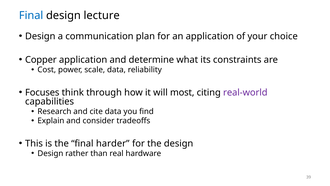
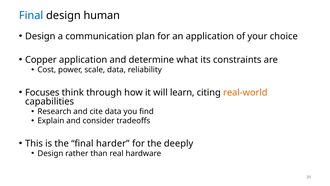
lecture: lecture -> human
most: most -> learn
real-world colour: purple -> orange
the design: design -> deeply
